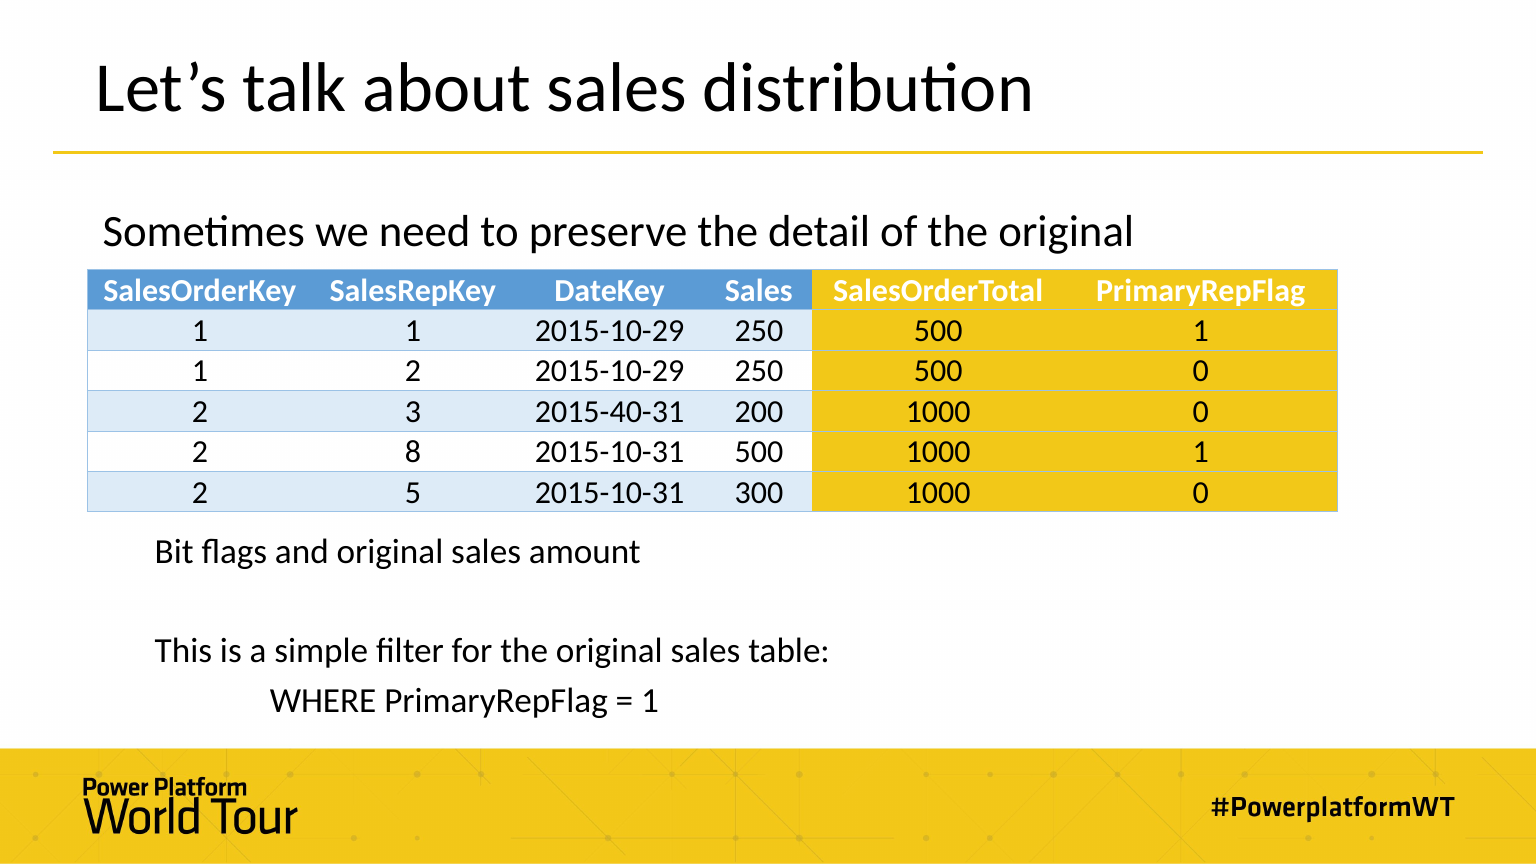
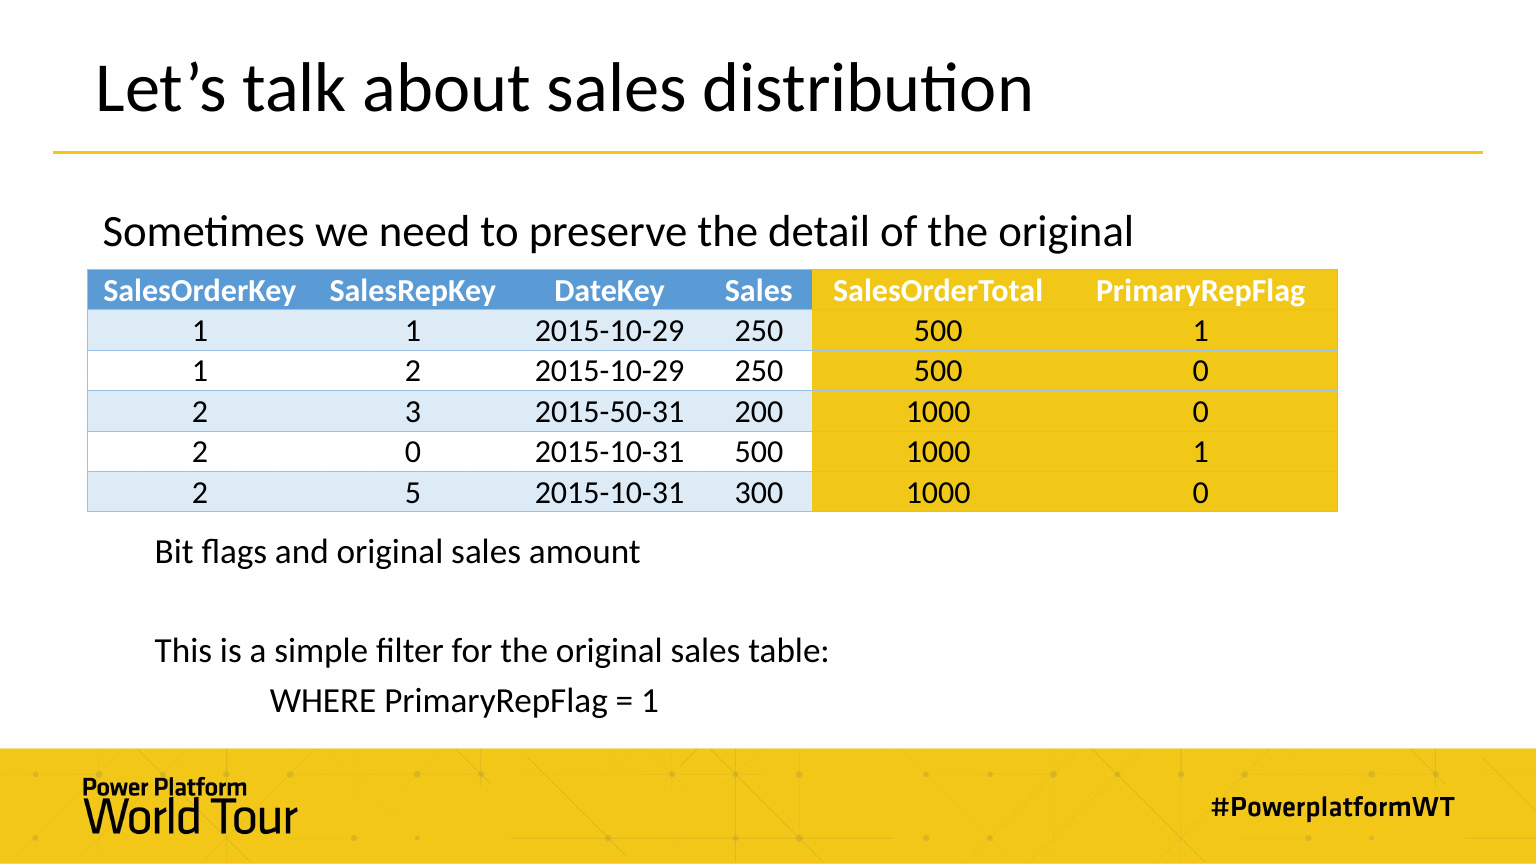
2015-40-31: 2015-40-31 -> 2015-50-31
2 8: 8 -> 0
